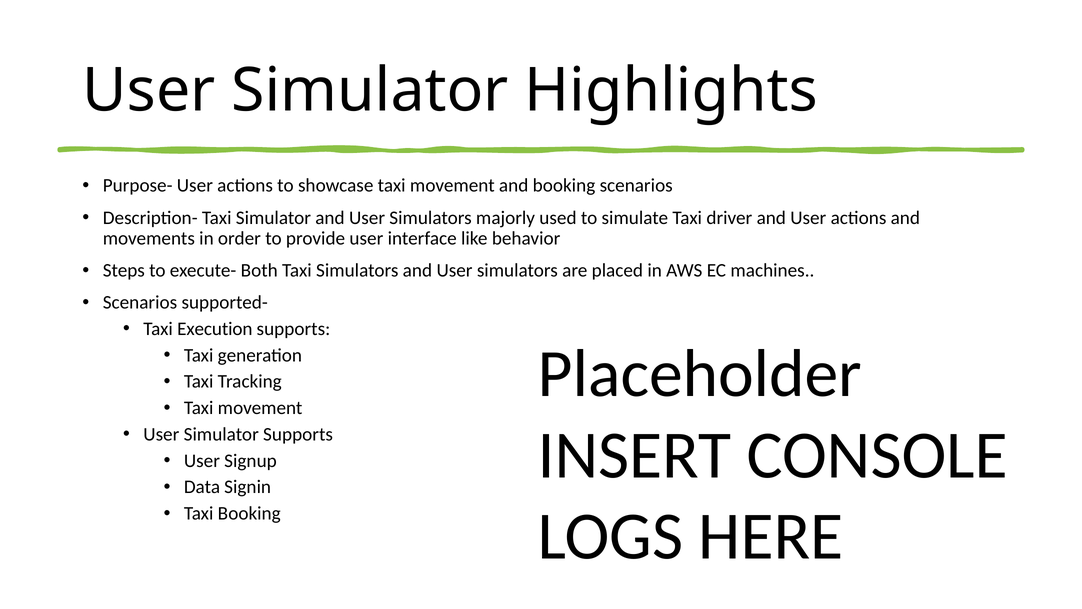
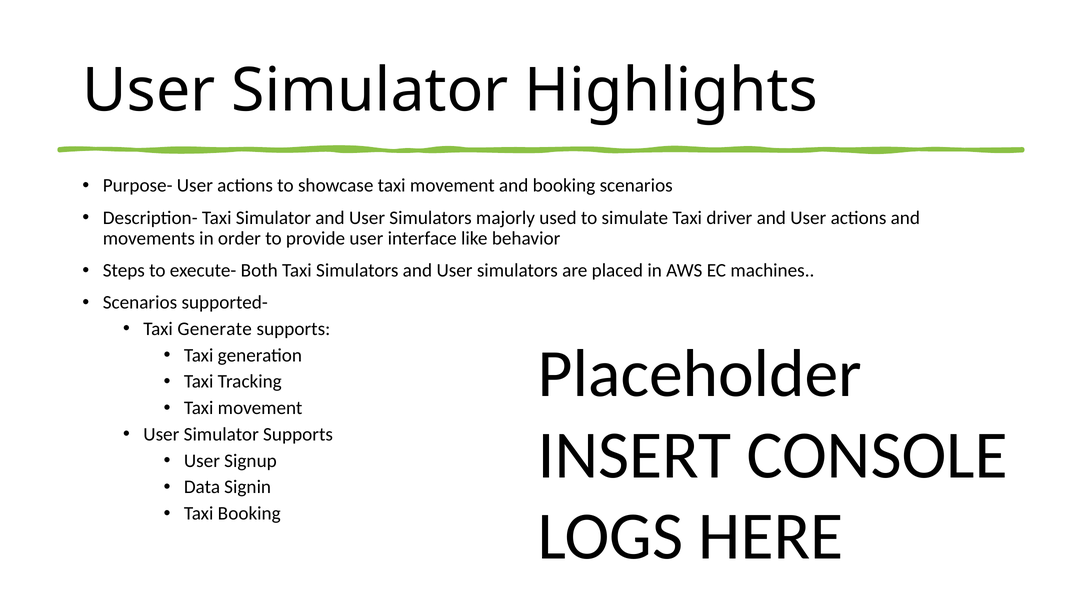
Execution: Execution -> Generate
